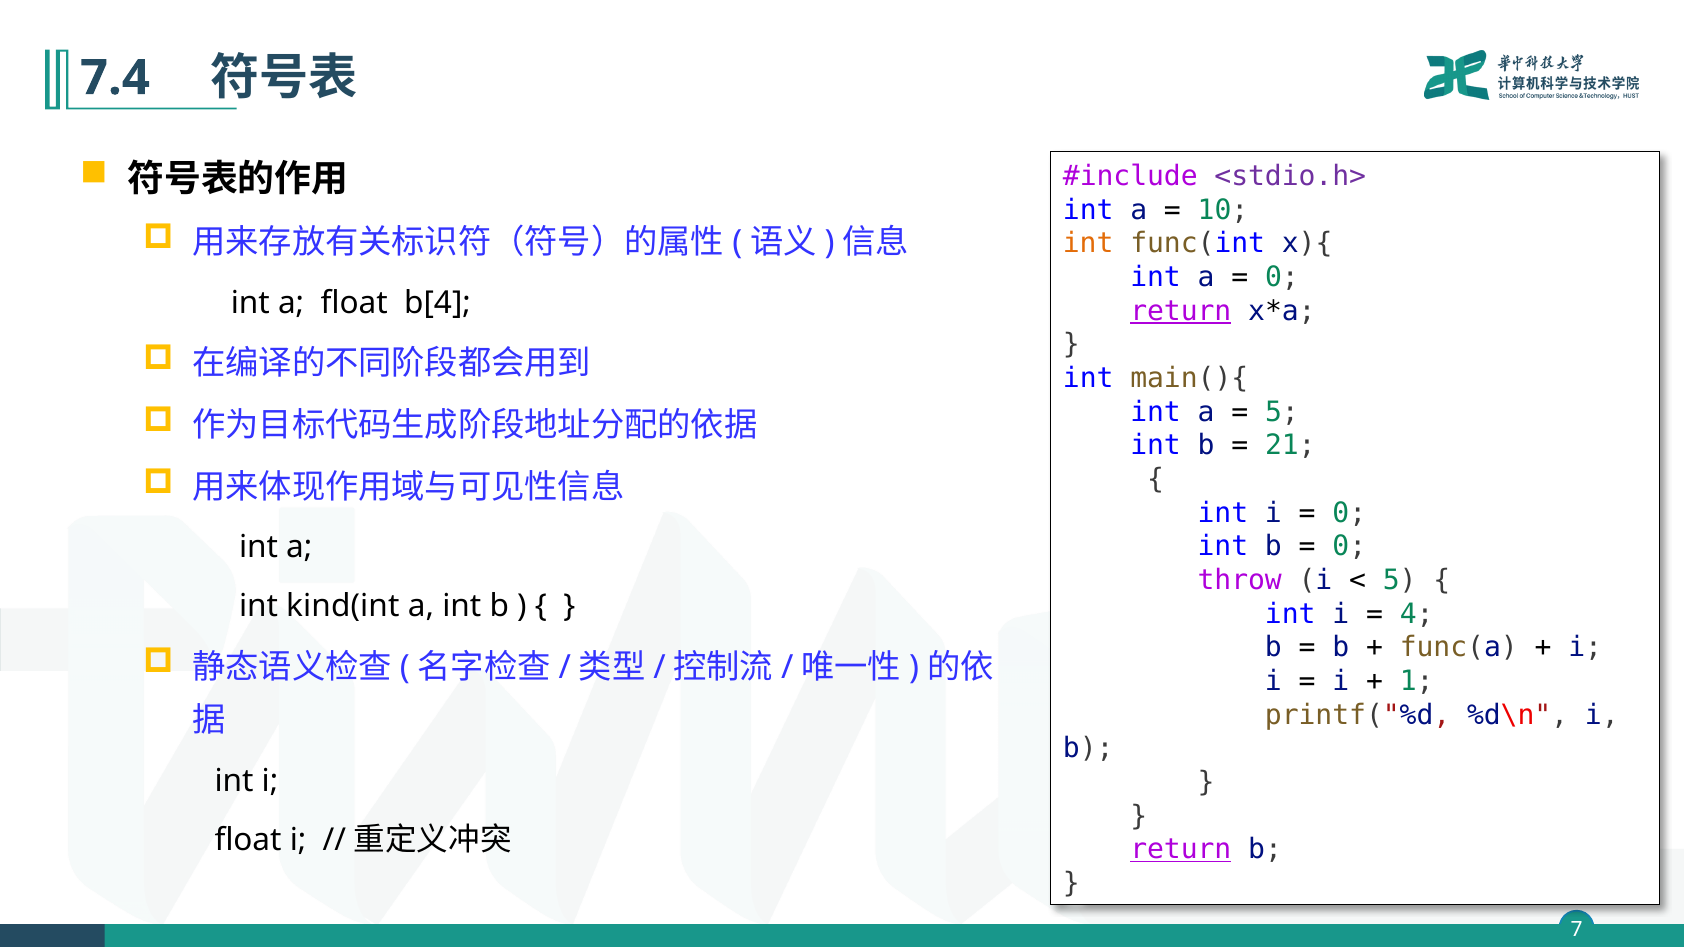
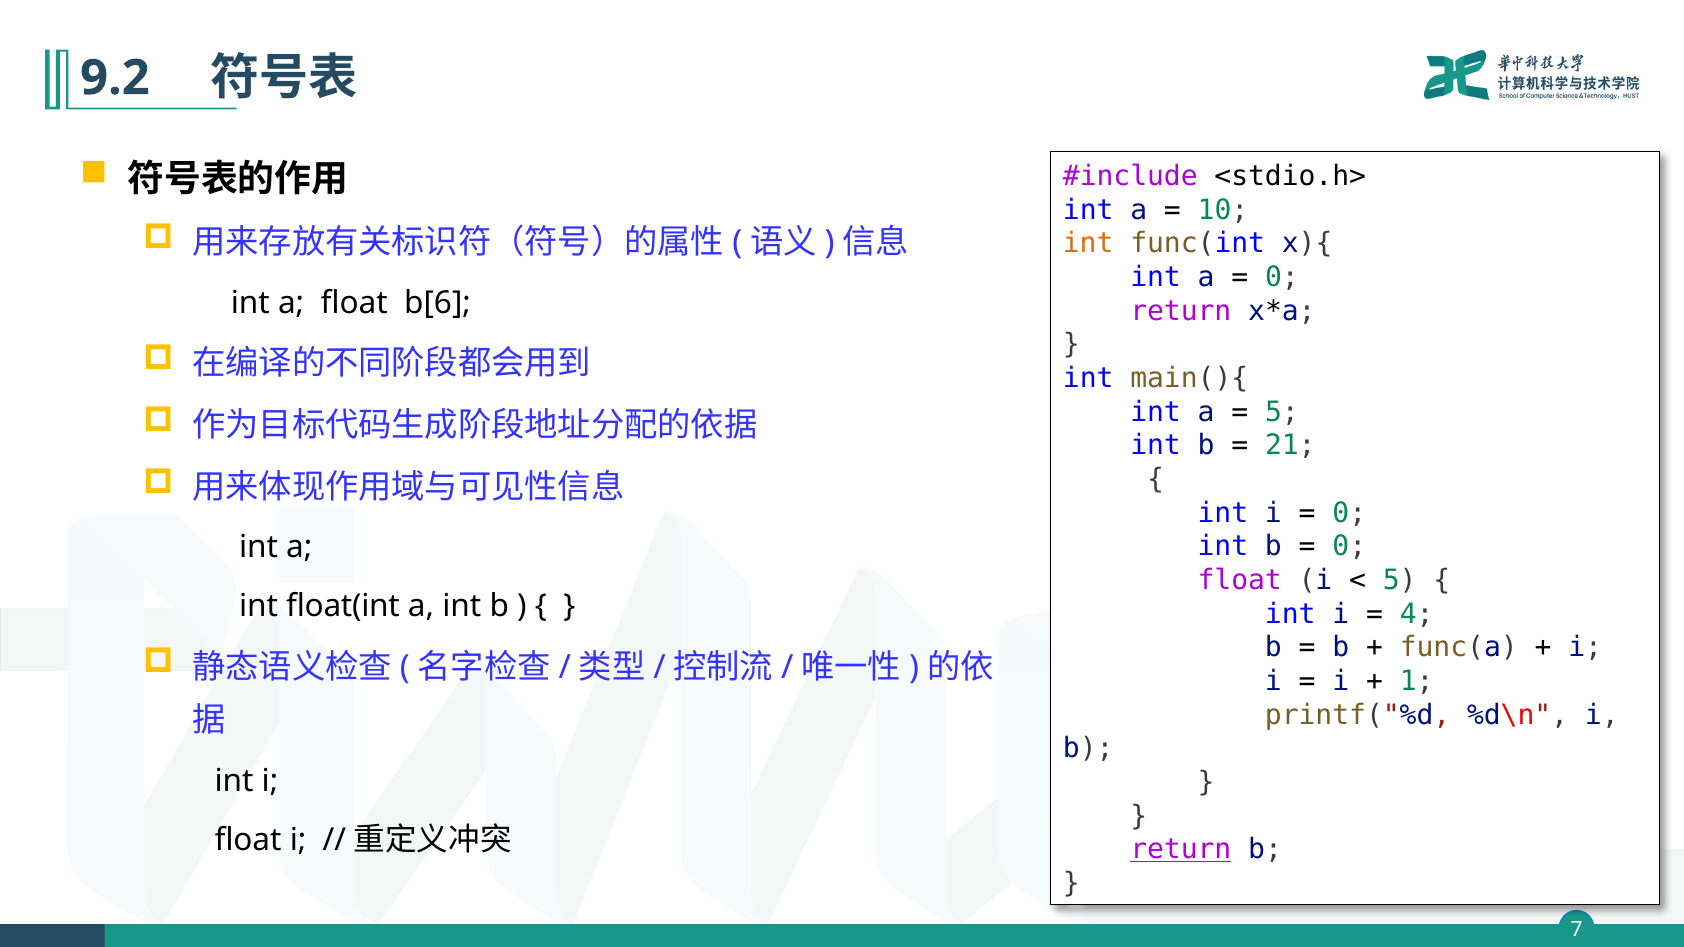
7.4: 7.4 -> 9.2
<stdio.h> colour: purple -> black
b[4: b[4 -> b[6
return at (1181, 311) underline: present -> none
throw at (1240, 580): throw -> float
kind(int: kind(int -> float(int
